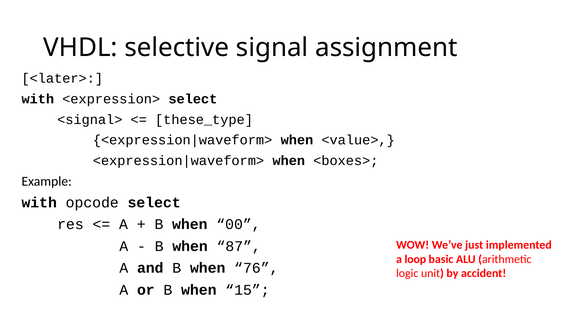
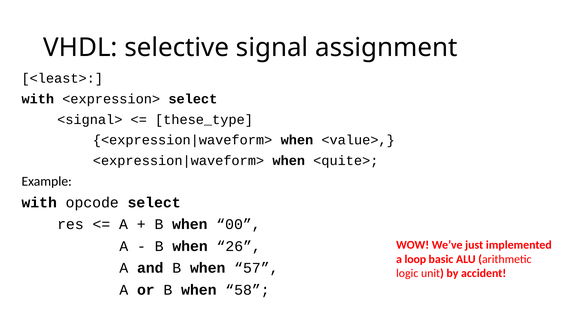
<later>: <later> -> <least>
<boxes>: <boxes> -> <quite>
87: 87 -> 26
76: 76 -> 57
15: 15 -> 58
